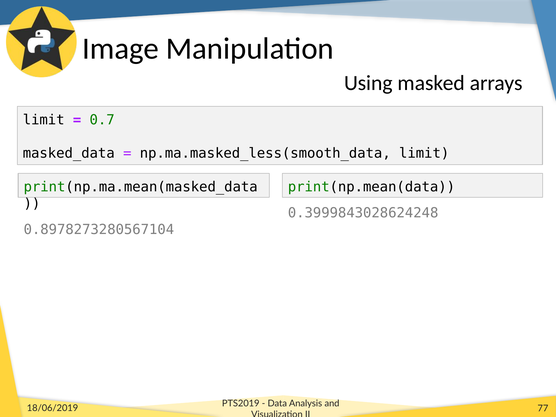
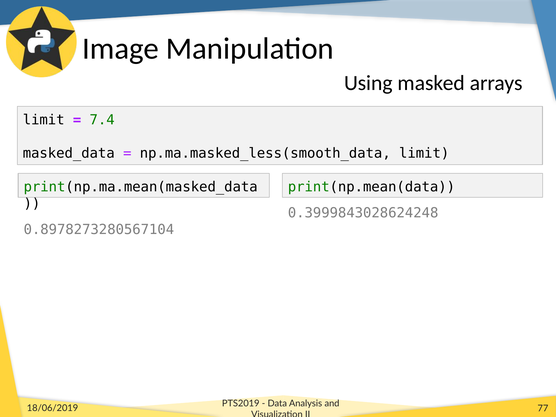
0.7: 0.7 -> 7.4
